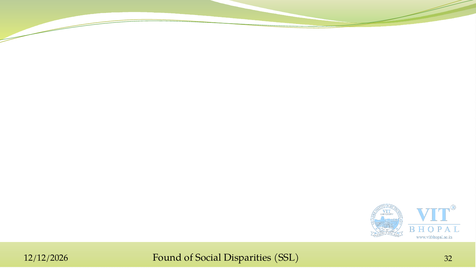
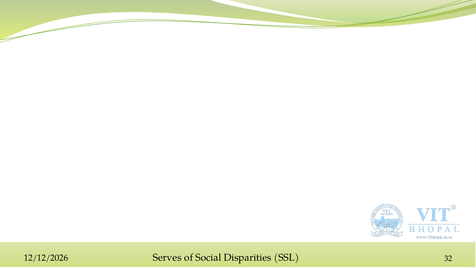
Found: Found -> Serves
